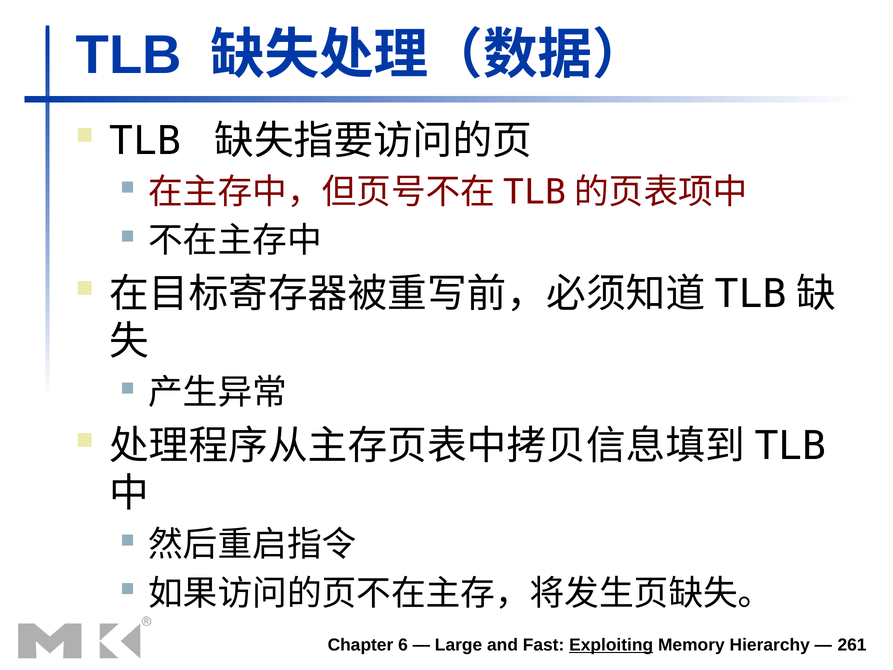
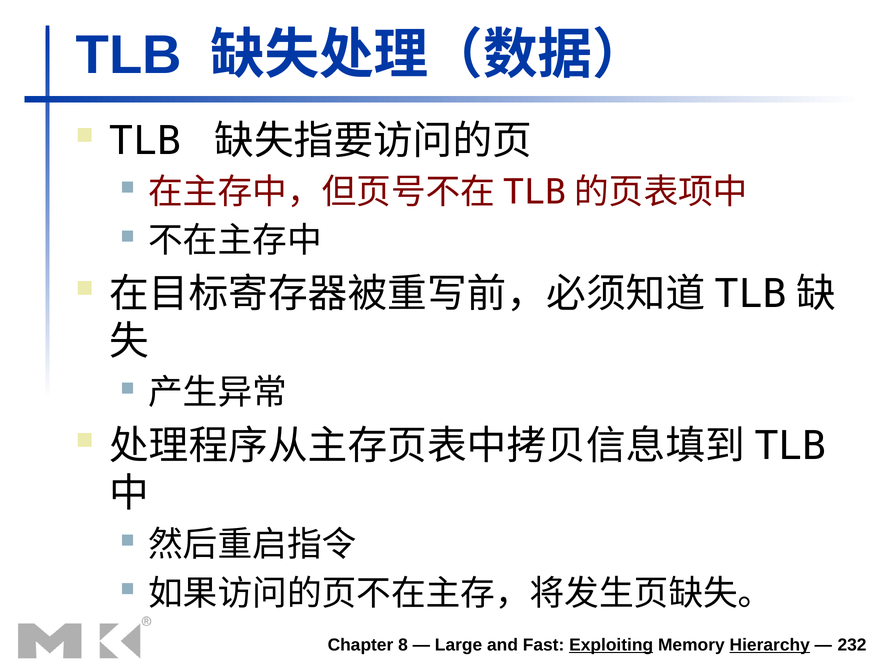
6: 6 -> 8
Hierarchy underline: none -> present
261: 261 -> 232
